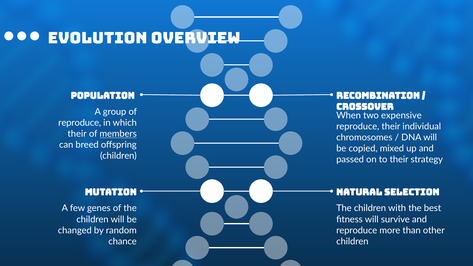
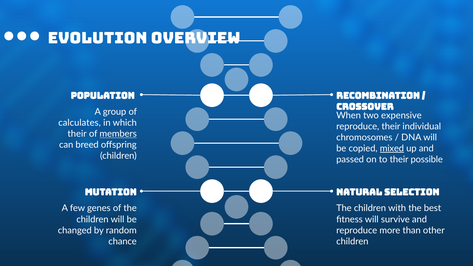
reproduce at (80, 123): reproduce -> calculates
mixed underline: none -> present
strategy: strategy -> possible
